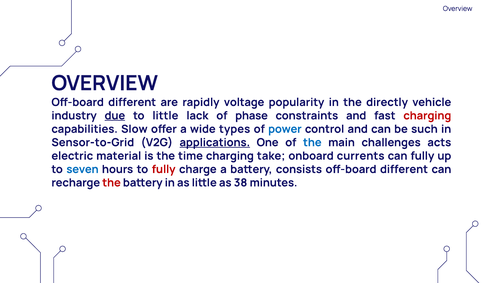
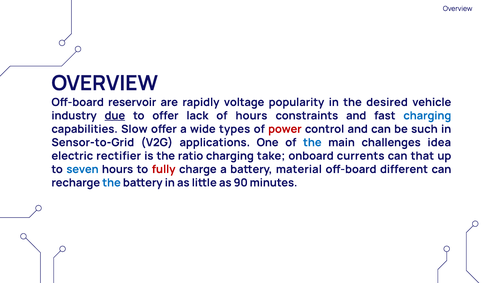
different at (132, 102): different -> reservoir
directly: directly -> desired
to little: little -> offer
of phase: phase -> hours
charging at (427, 116) colour: red -> blue
power colour: blue -> red
applications underline: present -> none
acts: acts -> idea
material: material -> rectifier
time: time -> ratio
can fully: fully -> that
consists: consists -> material
the at (112, 183) colour: red -> blue
38: 38 -> 90
